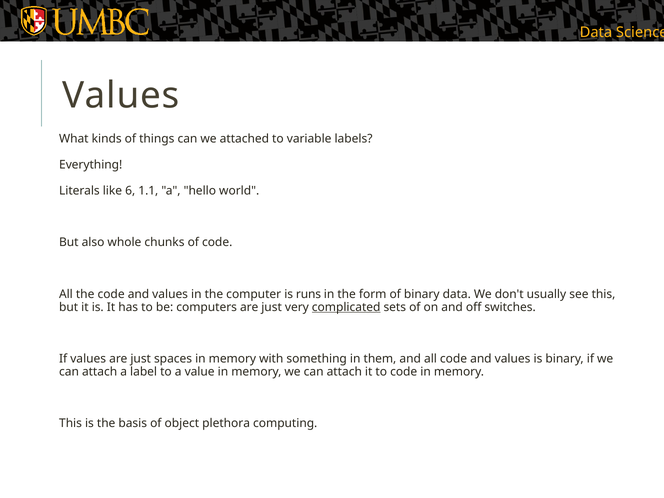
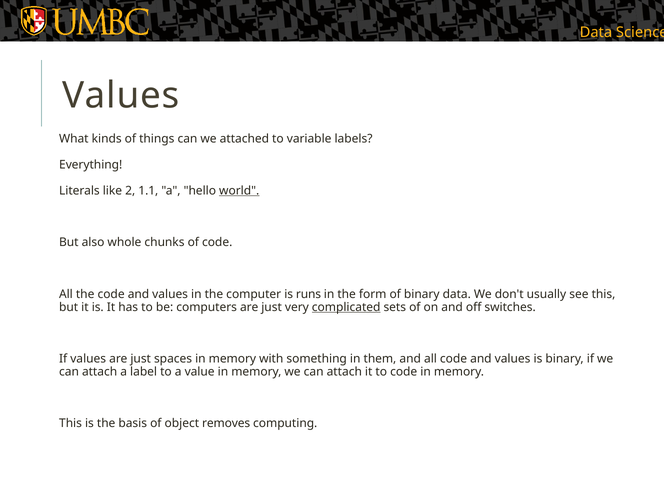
6: 6 -> 2
world underline: none -> present
plethora: plethora -> removes
